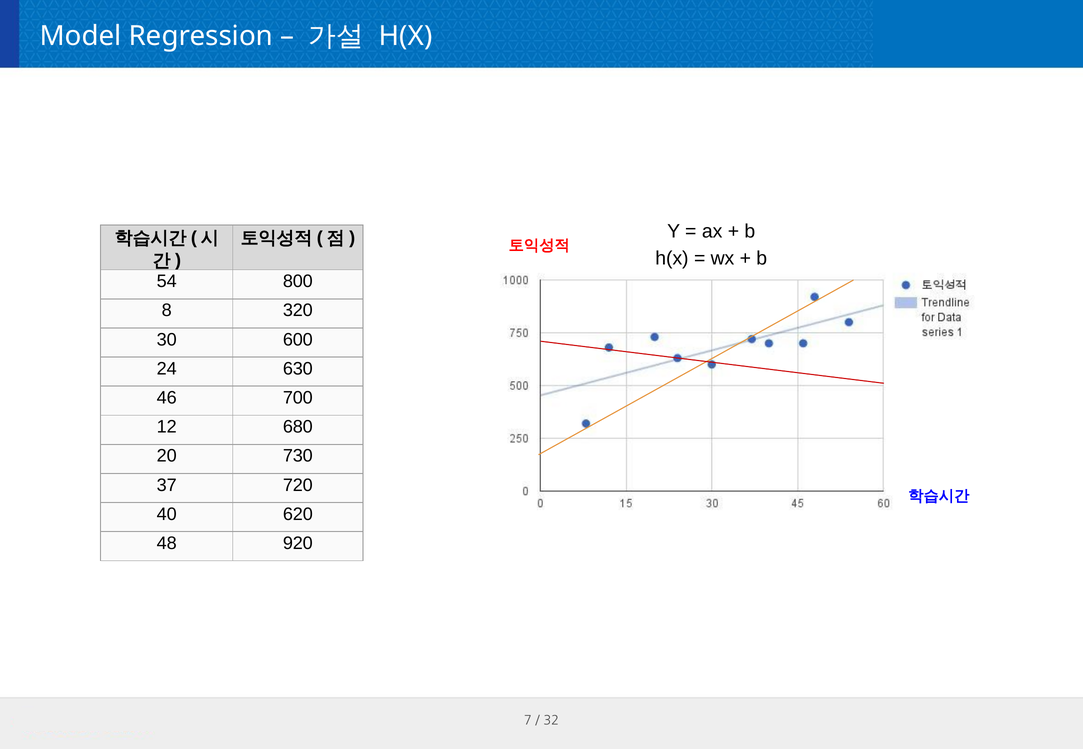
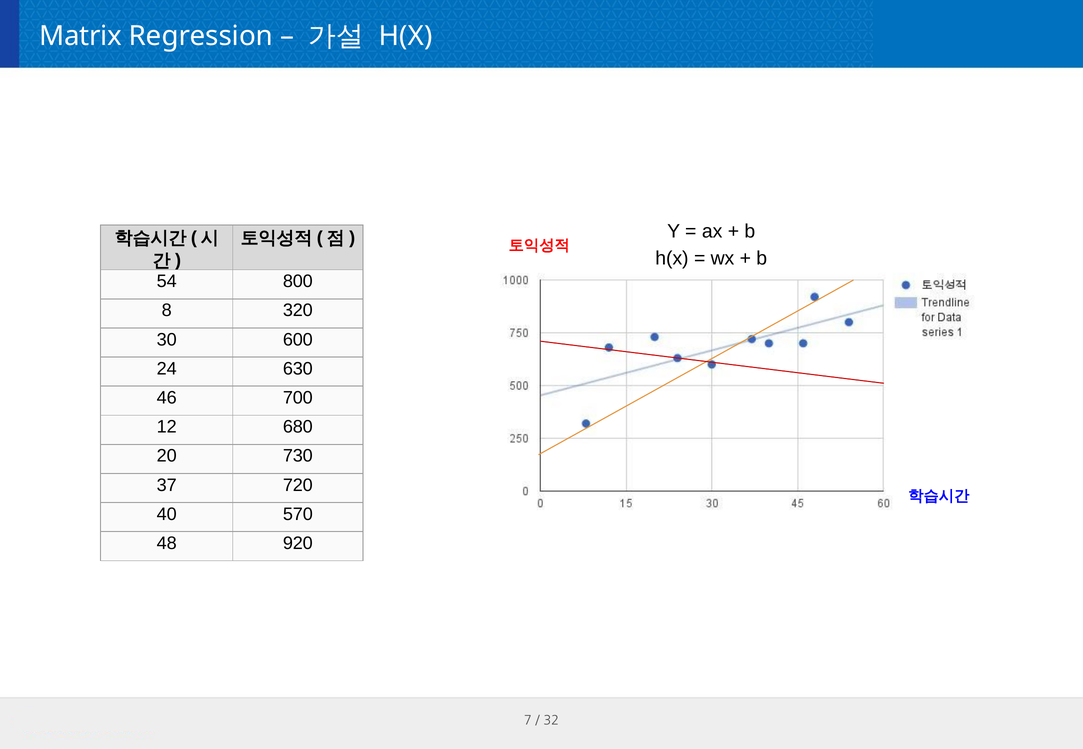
Model: Model -> Matrix
620: 620 -> 570
